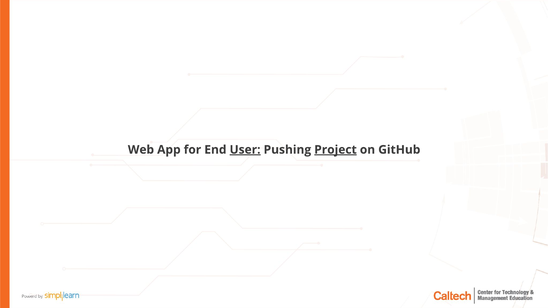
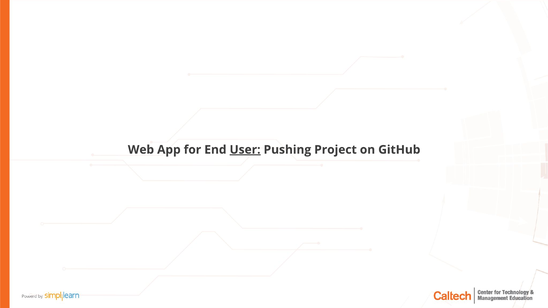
Project underline: present -> none
